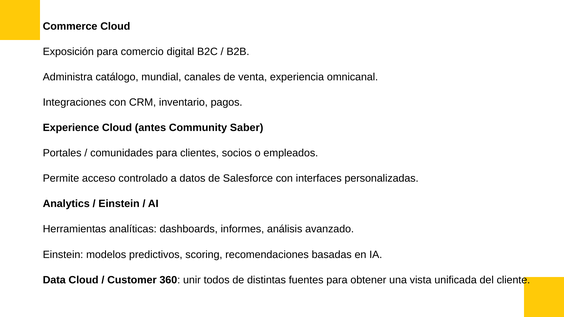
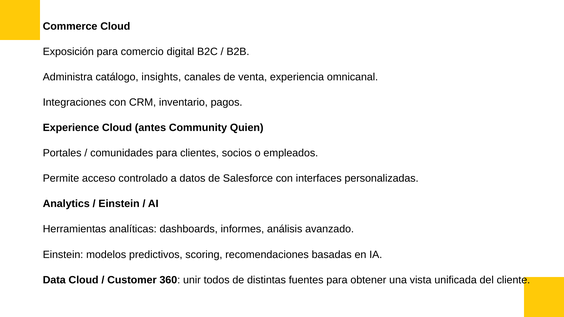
mundial: mundial -> insights
Saber: Saber -> Quien
